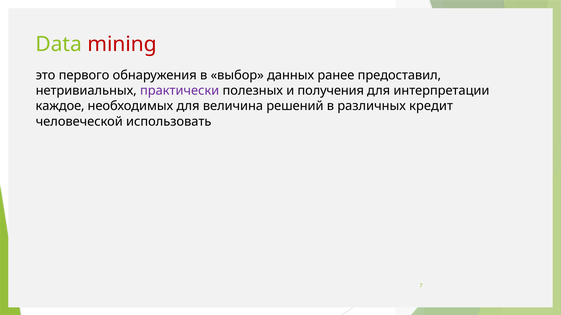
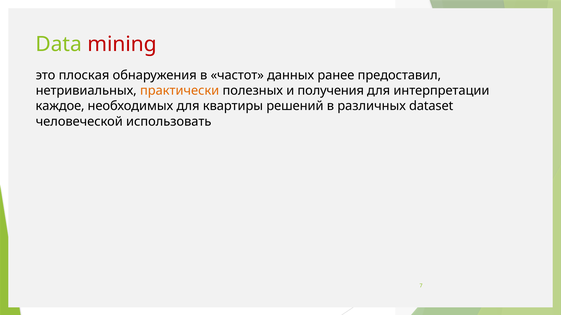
первого: первого -> плоская
выбор: выбор -> частот
практически colour: purple -> orange
величина: величина -> квартиры
кредит: кредит -> dataset
